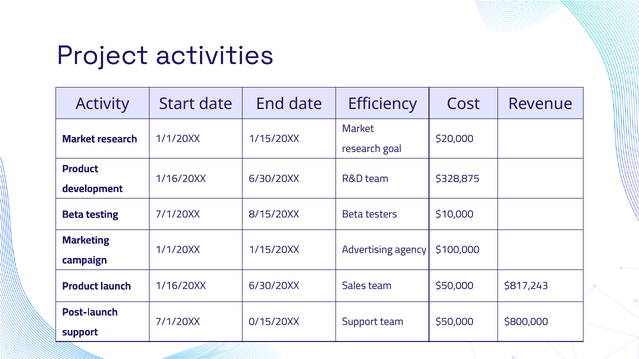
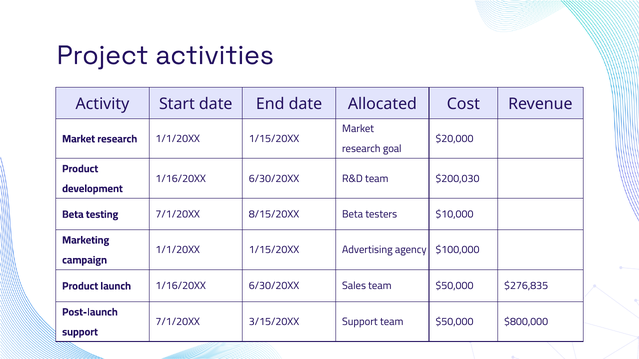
Efficiency: Efficiency -> Allocated
$328,875: $328,875 -> $200,030
$817,243: $817,243 -> $276,835
0/15/20XX: 0/15/20XX -> 3/15/20XX
